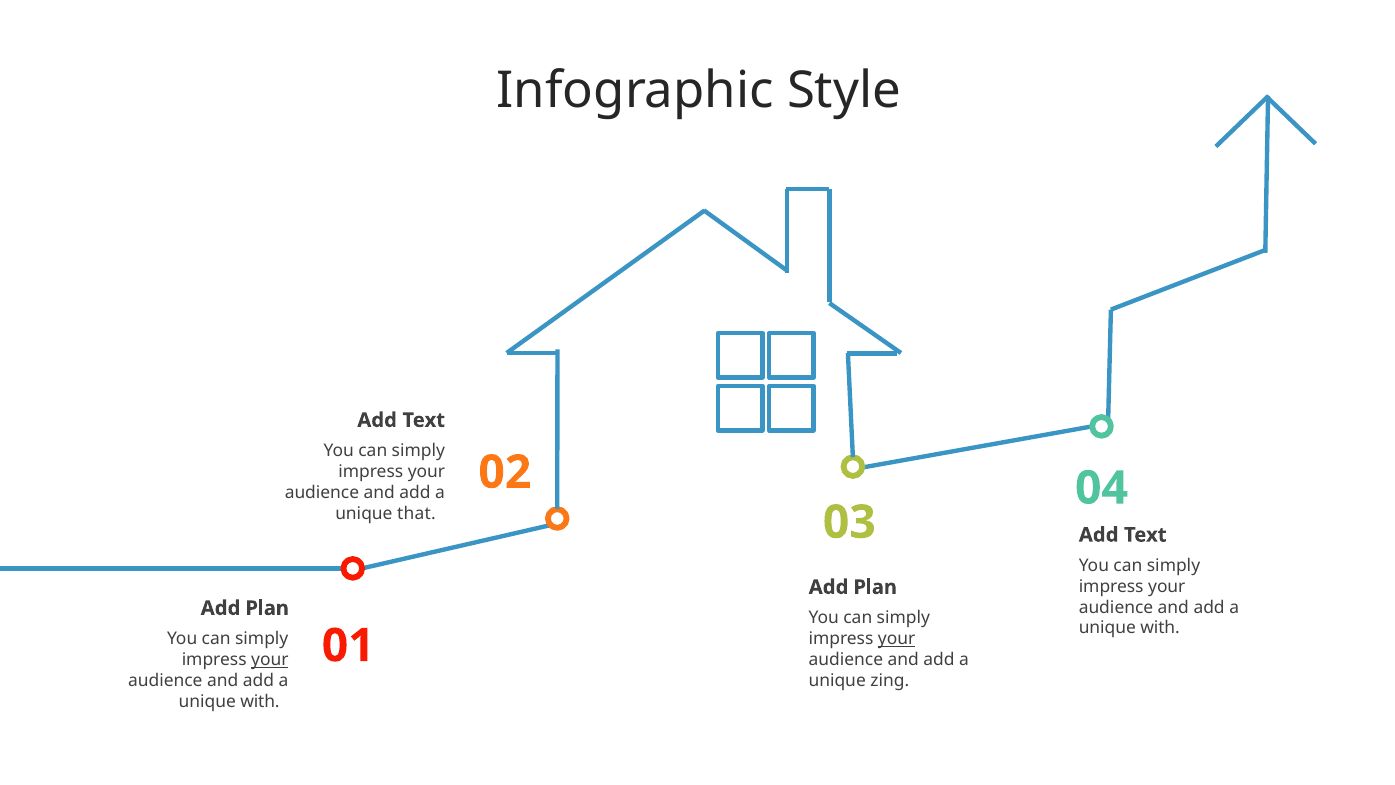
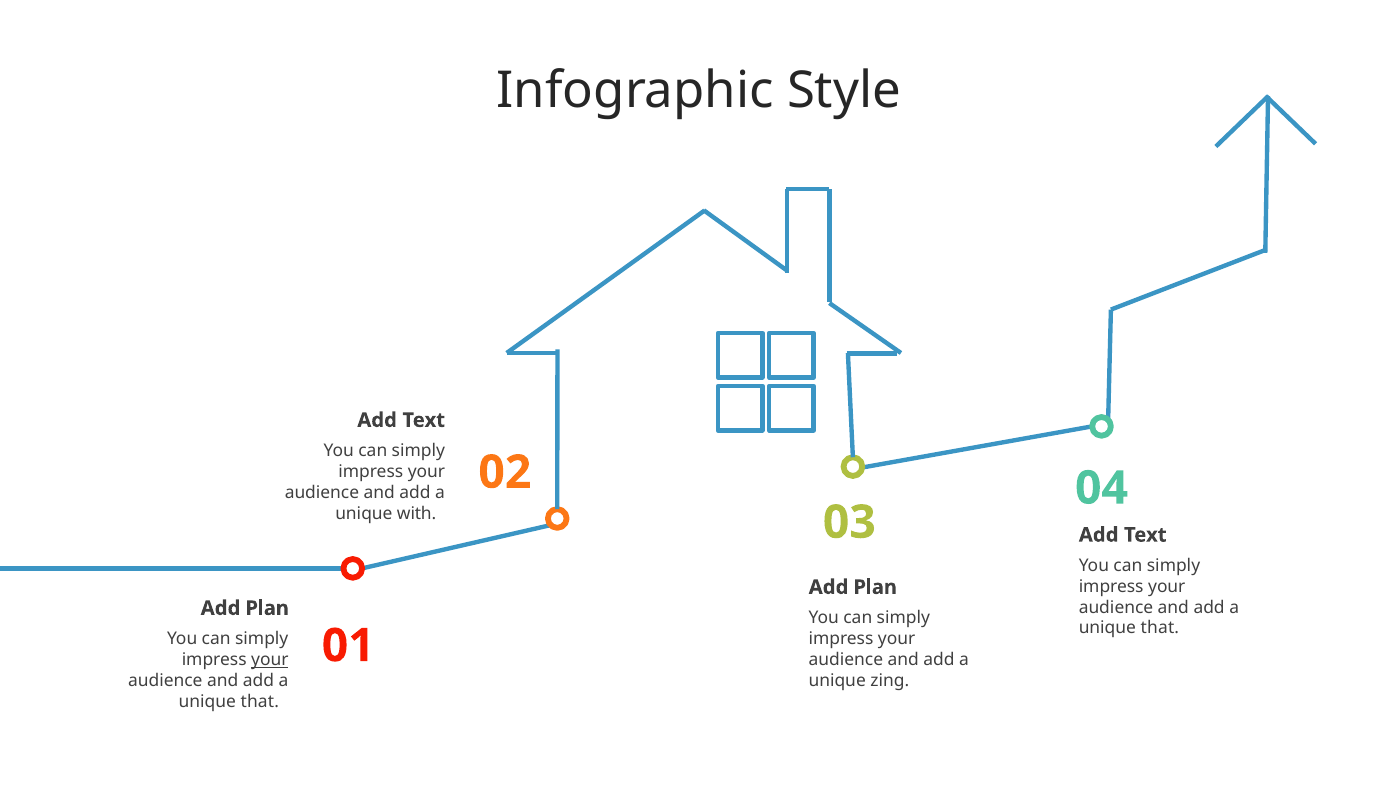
that: that -> with
with at (1160, 628): with -> that
your at (897, 638) underline: present -> none
with at (260, 701): with -> that
